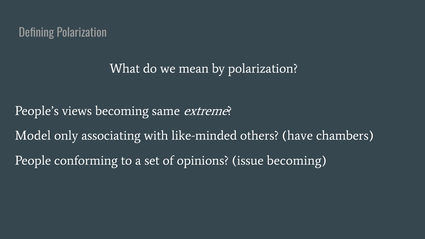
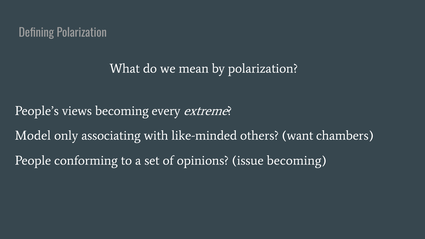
same: same -> every
have: have -> want
